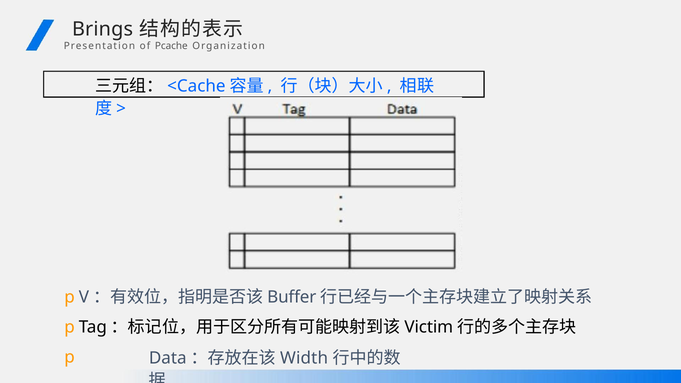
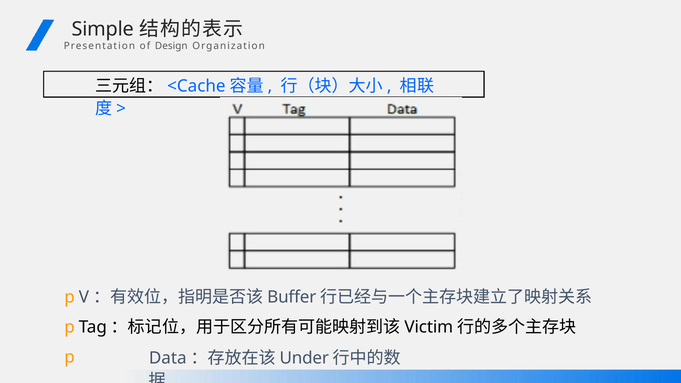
Brings: Brings -> Simple
Pcache: Pcache -> Design
Width: Width -> Under
